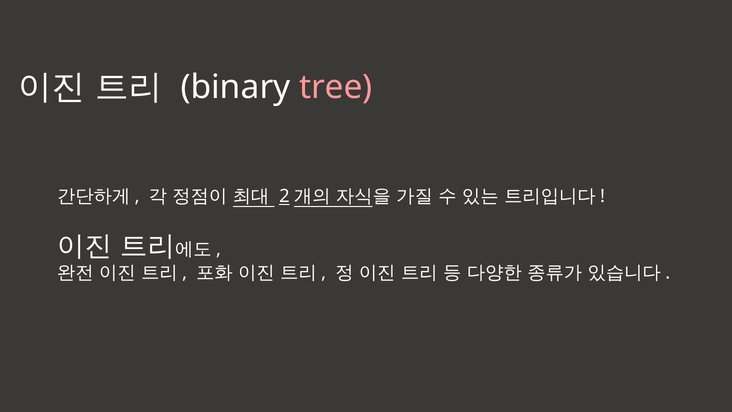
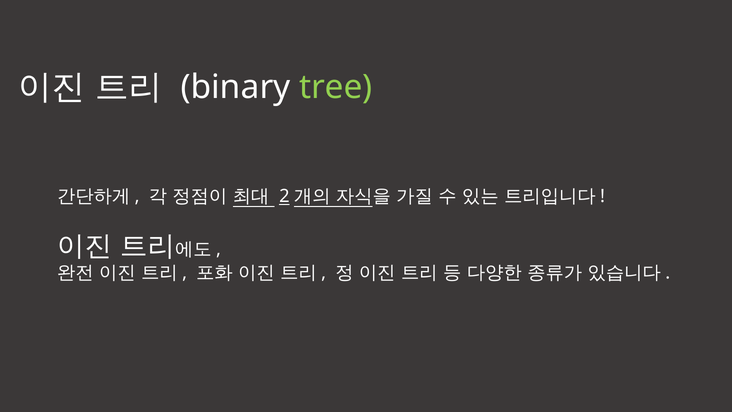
tree colour: pink -> light green
